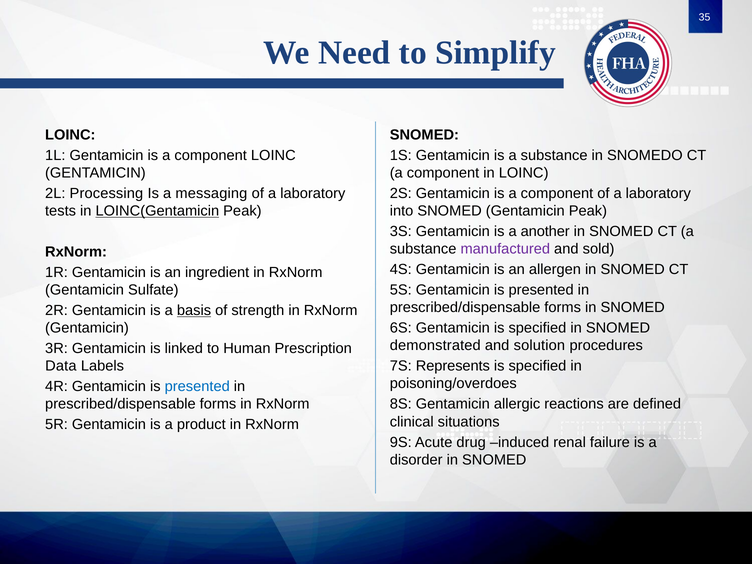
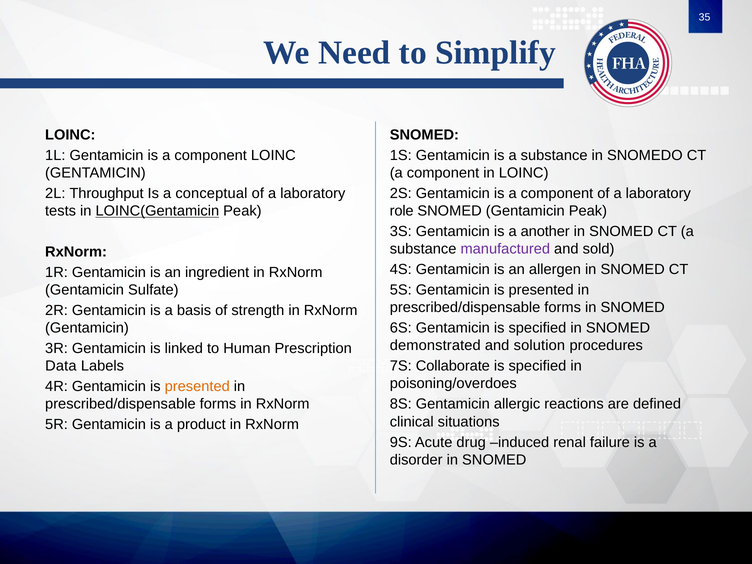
Processing: Processing -> Throughput
messaging: messaging -> conceptual
into: into -> role
basis underline: present -> none
Represents: Represents -> Collaborate
presented at (197, 387) colour: blue -> orange
